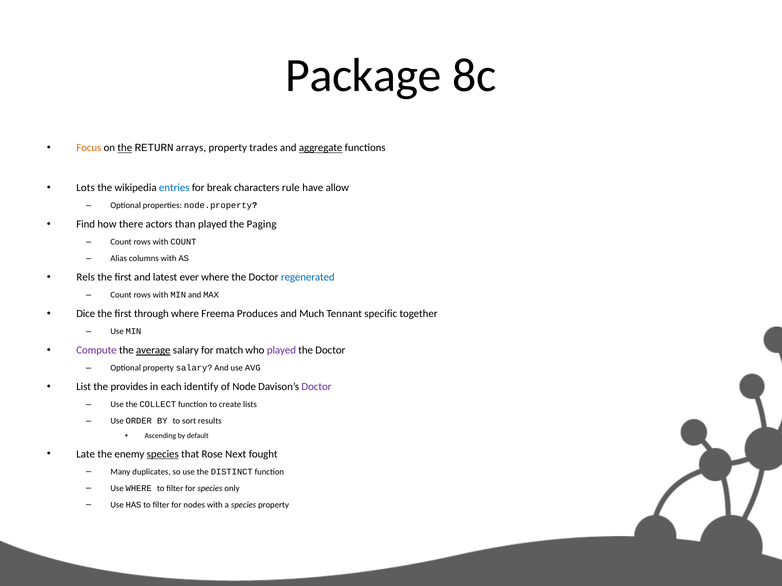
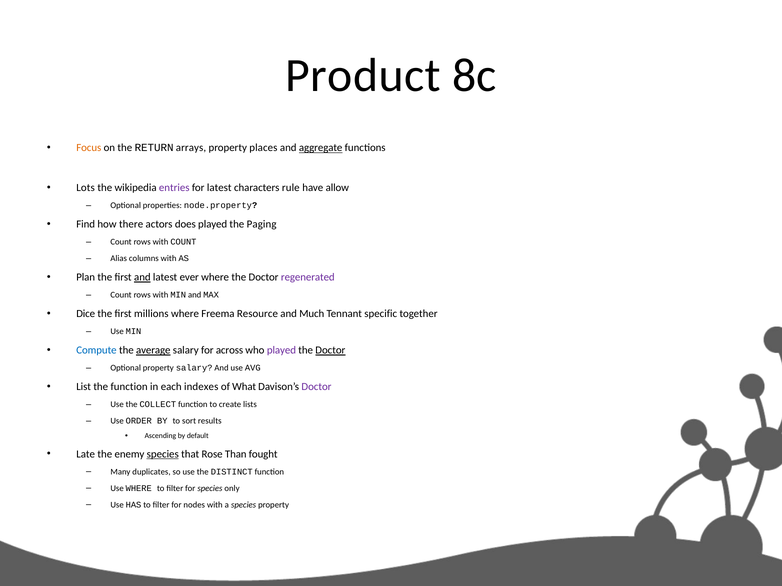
Package: Package -> Product
the at (125, 148) underline: present -> none
trades: trades -> places
entries colour: blue -> purple
for break: break -> latest
than: than -> does
Rels: Rels -> Plan
and at (142, 278) underline: none -> present
regenerated colour: blue -> purple
through: through -> millions
Produces: Produces -> Resource
Compute colour: purple -> blue
match: match -> across
Doctor at (330, 351) underline: none -> present
the provides: provides -> function
identify: identify -> indexes
Node: Node -> What
Next: Next -> Than
